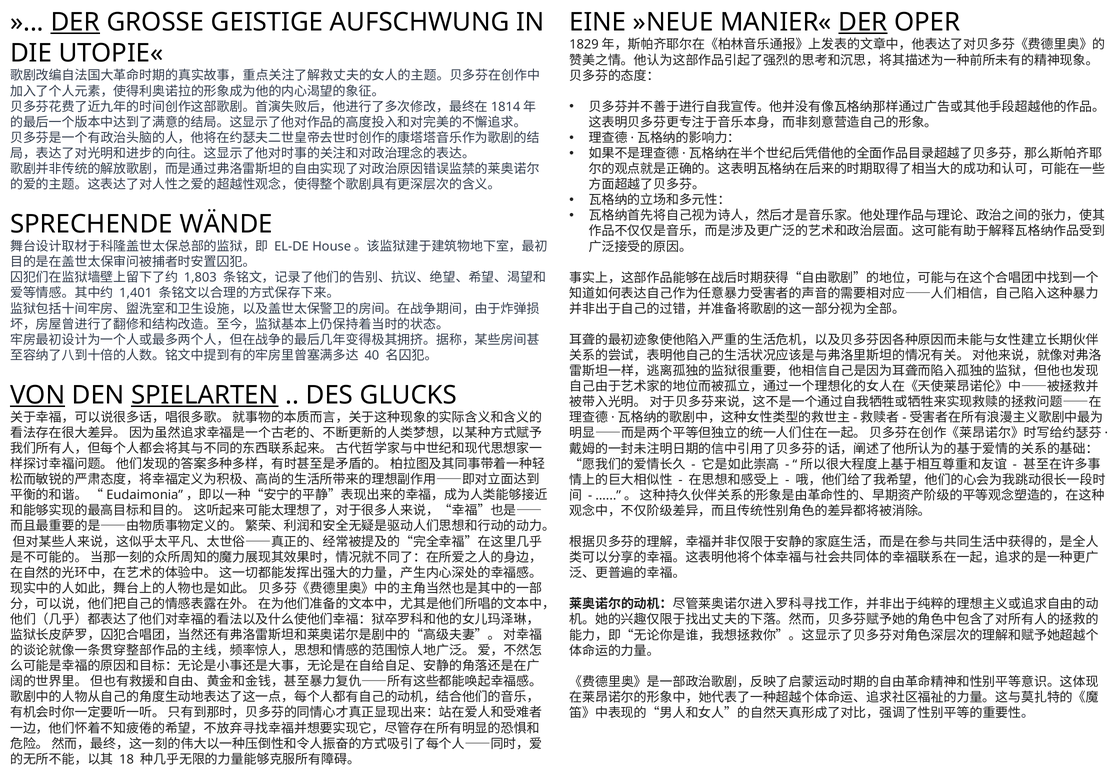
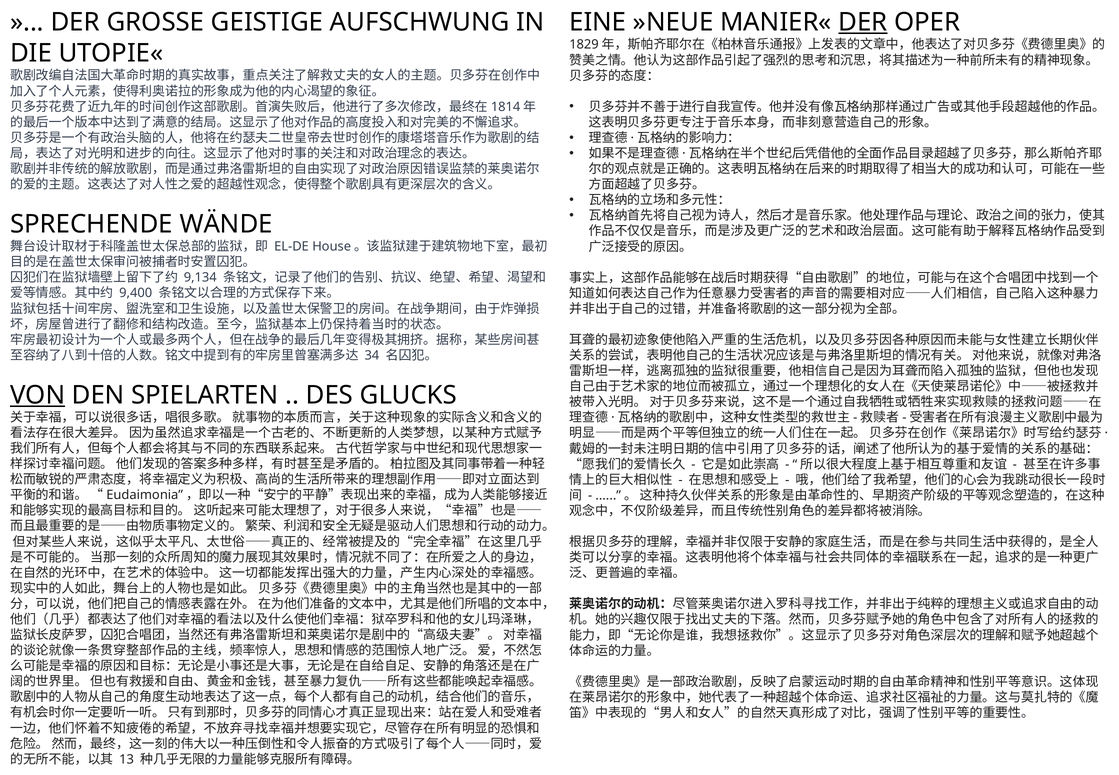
DER at (75, 22) underline: present -> none
1,803: 1,803 -> 9,134
1,401: 1,401 -> 9,400
40: 40 -> 34
SPIELARTEN underline: present -> none
18: 18 -> 13
